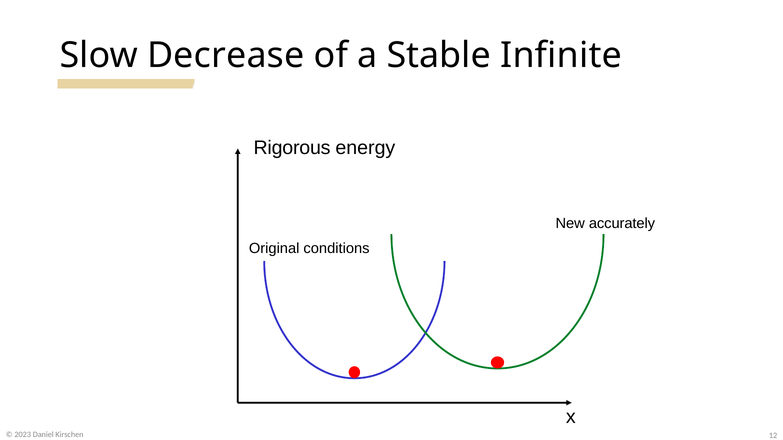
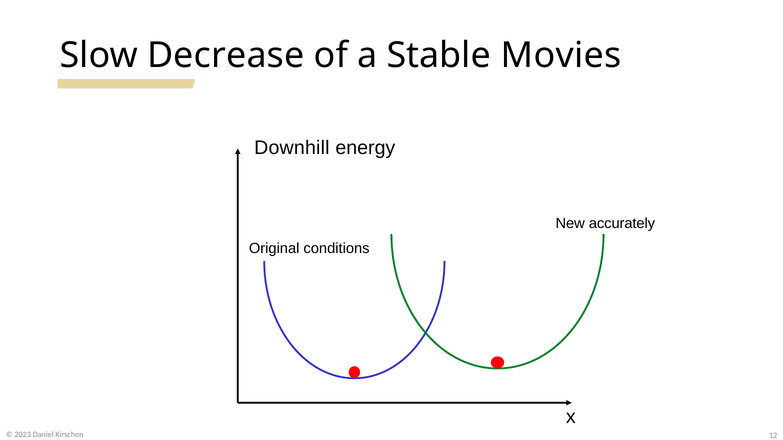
Infinite: Infinite -> Movies
Rigorous: Rigorous -> Downhill
